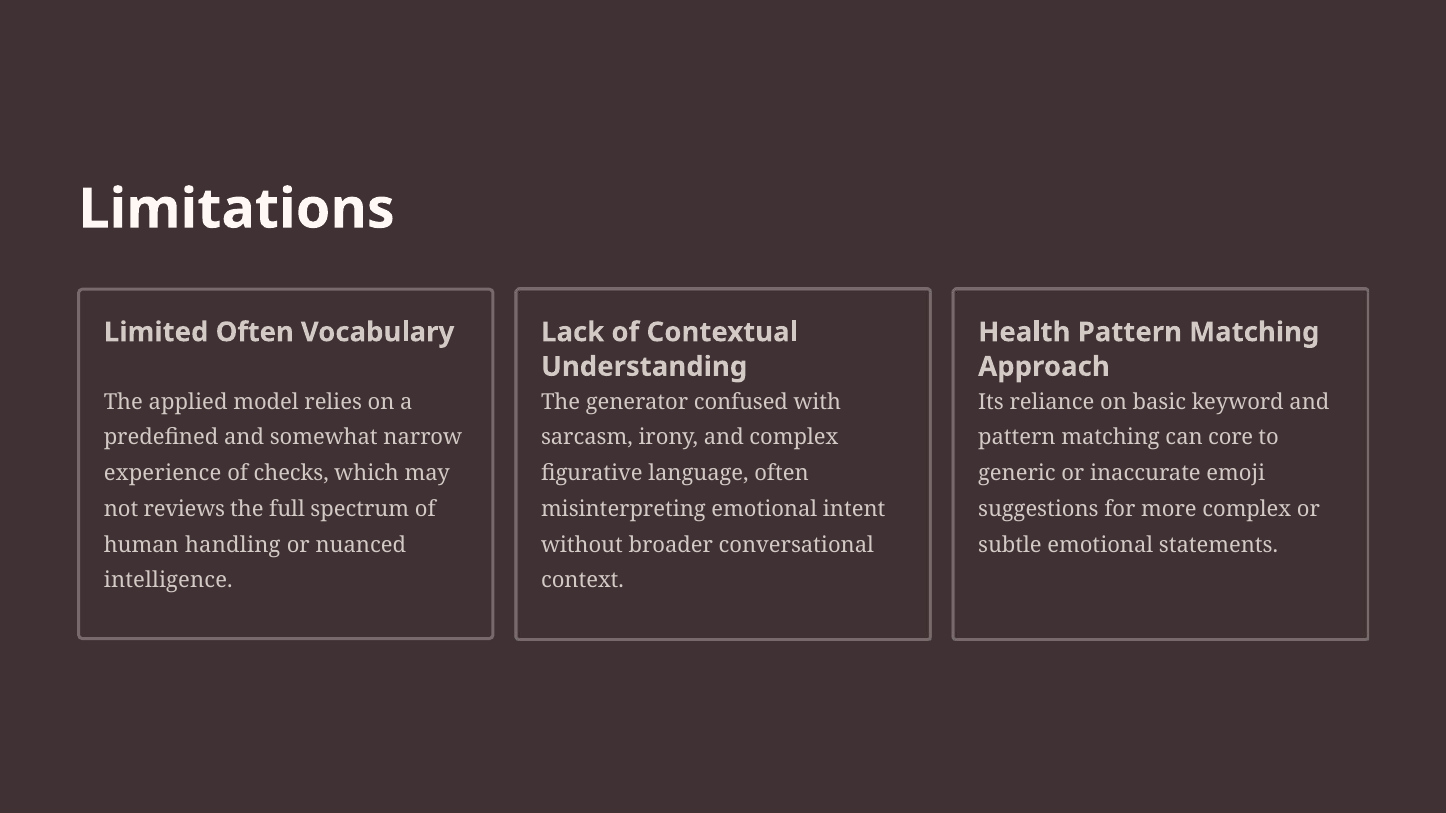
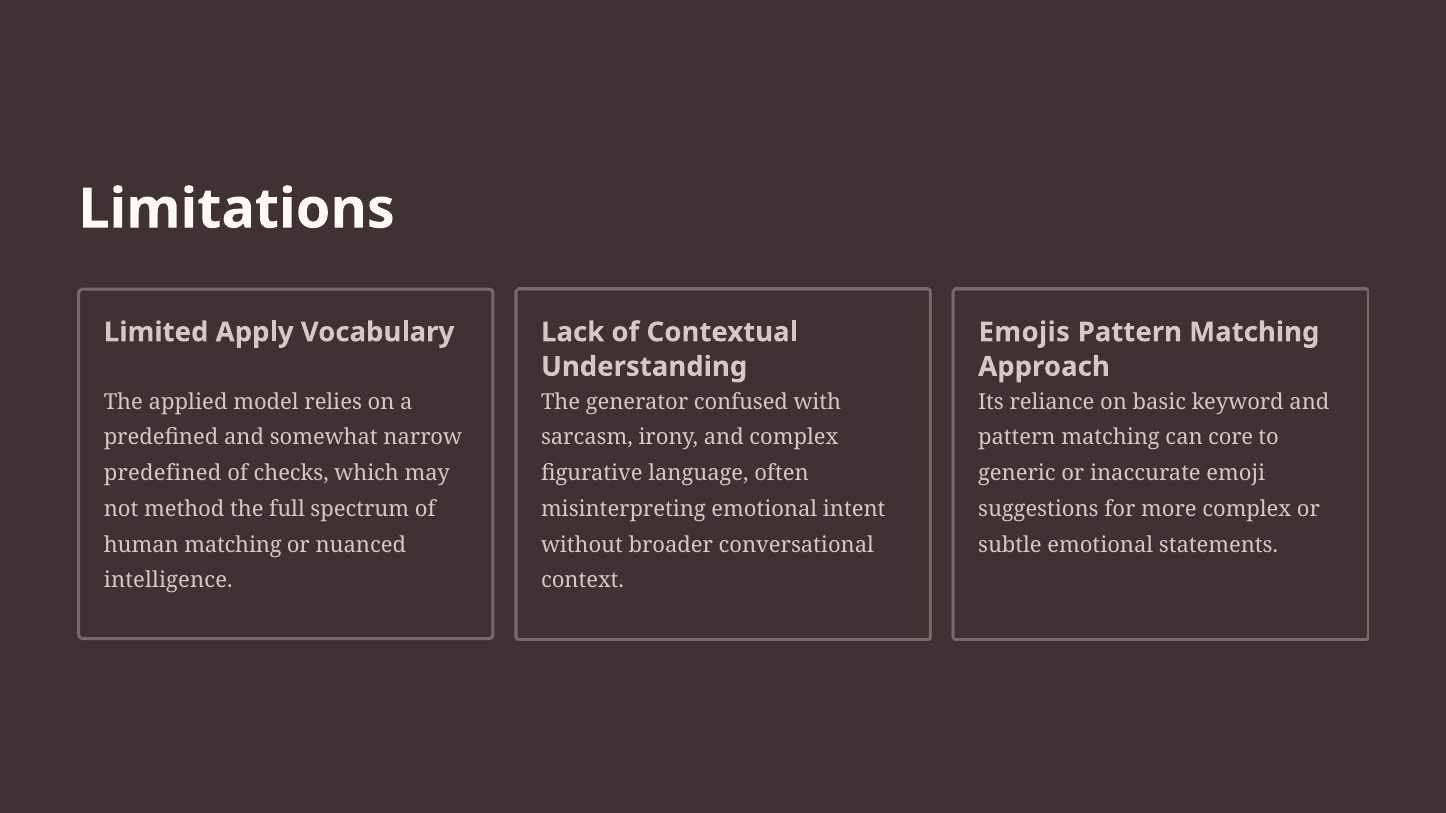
Limited Often: Often -> Apply
Health: Health -> Emojis
experience at (163, 474): experience -> predefined
reviews: reviews -> method
human handling: handling -> matching
